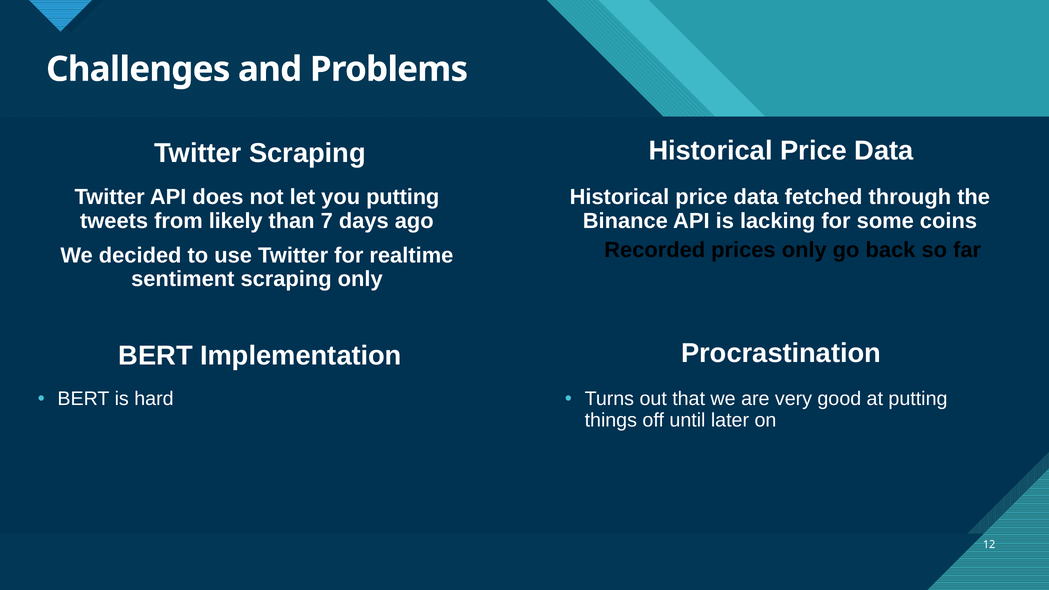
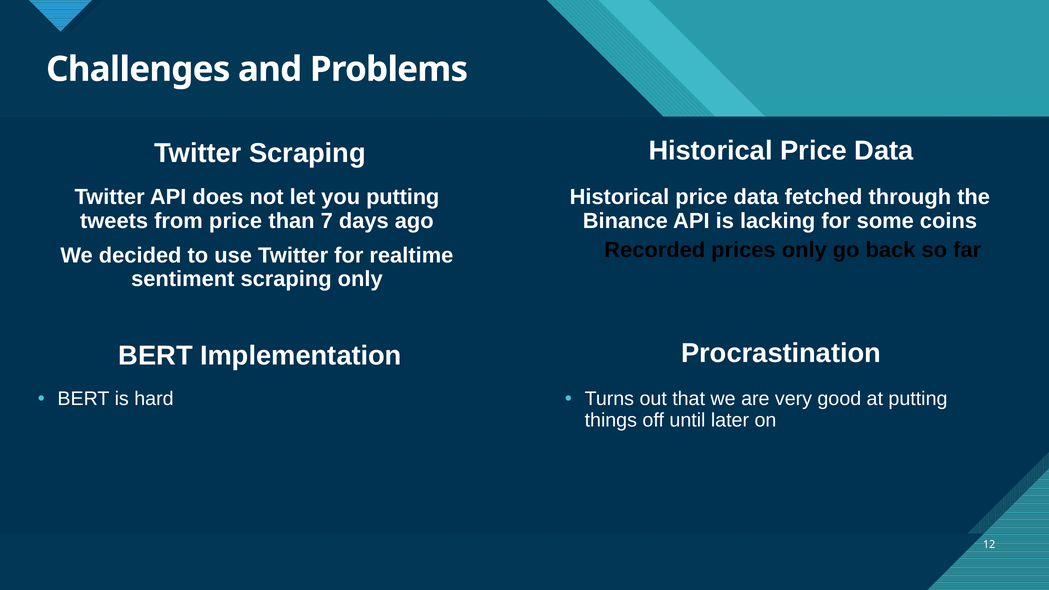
from likely: likely -> price
